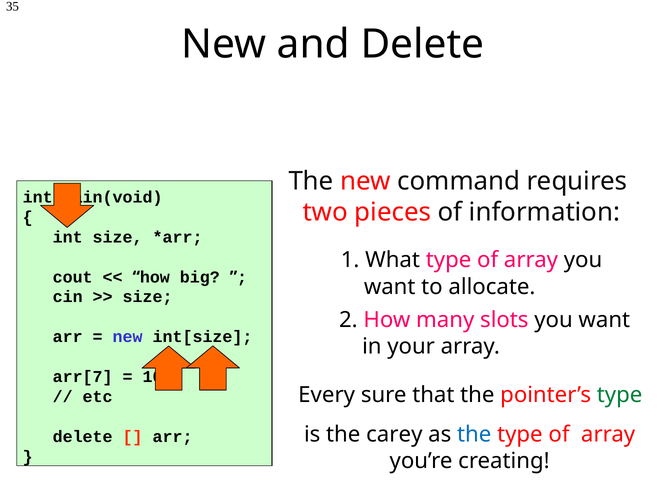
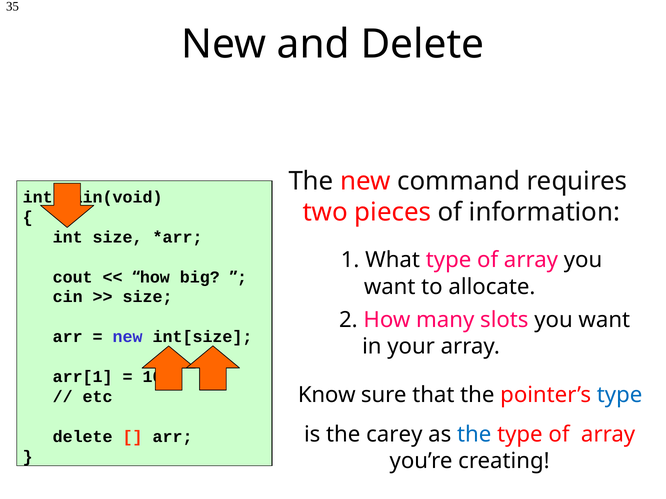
arr[7: arr[7 -> arr[1
Every: Every -> Know
type at (620, 395) colour: green -> blue
